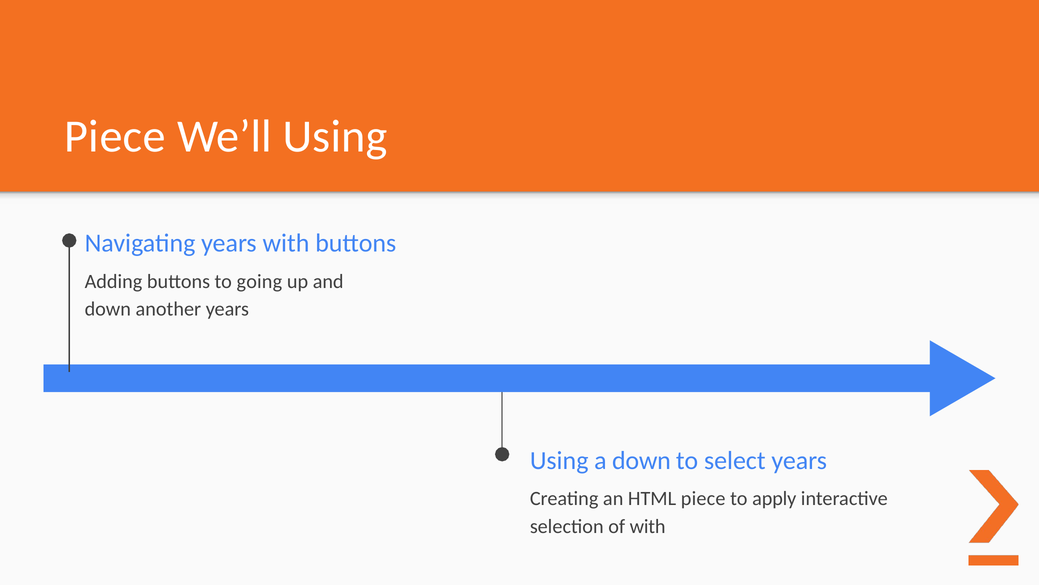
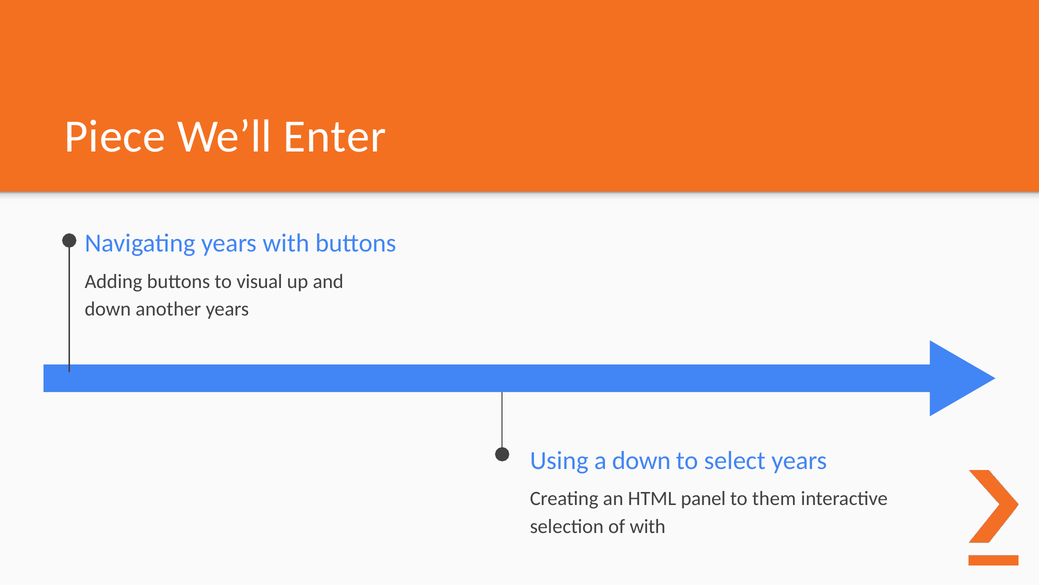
We’ll Using: Using -> Enter
going: going -> visual
HTML piece: piece -> panel
apply: apply -> them
